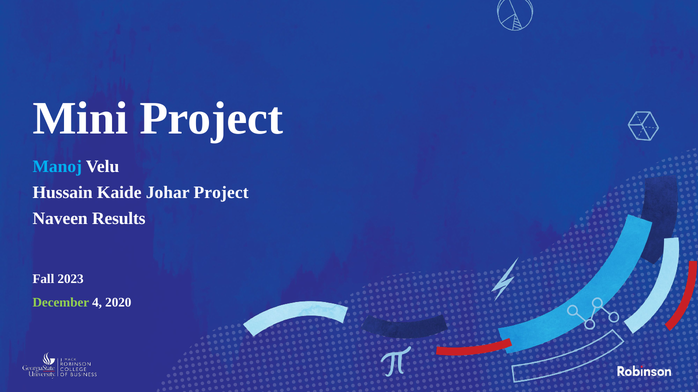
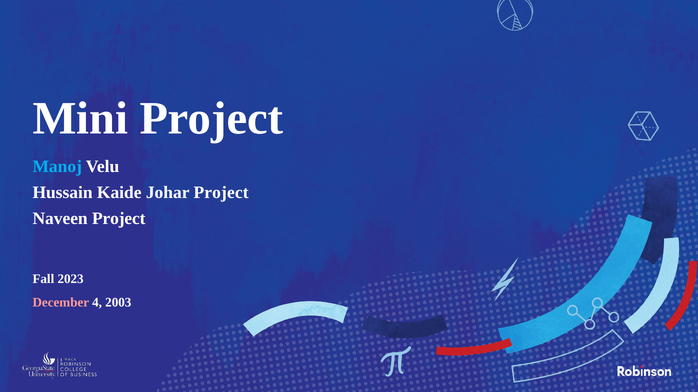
Naveen Results: Results -> Project
December colour: light green -> pink
2020: 2020 -> 2003
